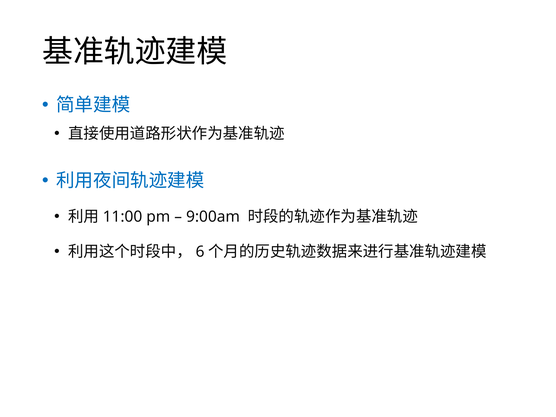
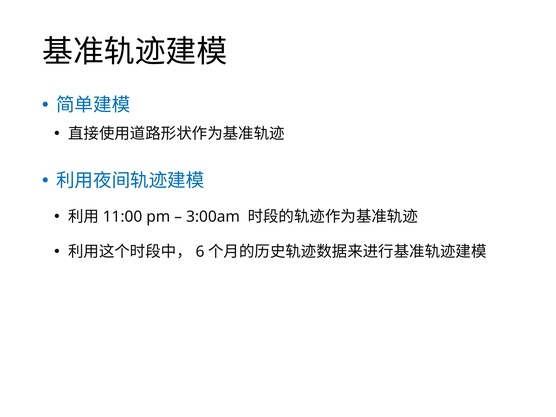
9:00am: 9:00am -> 3:00am
